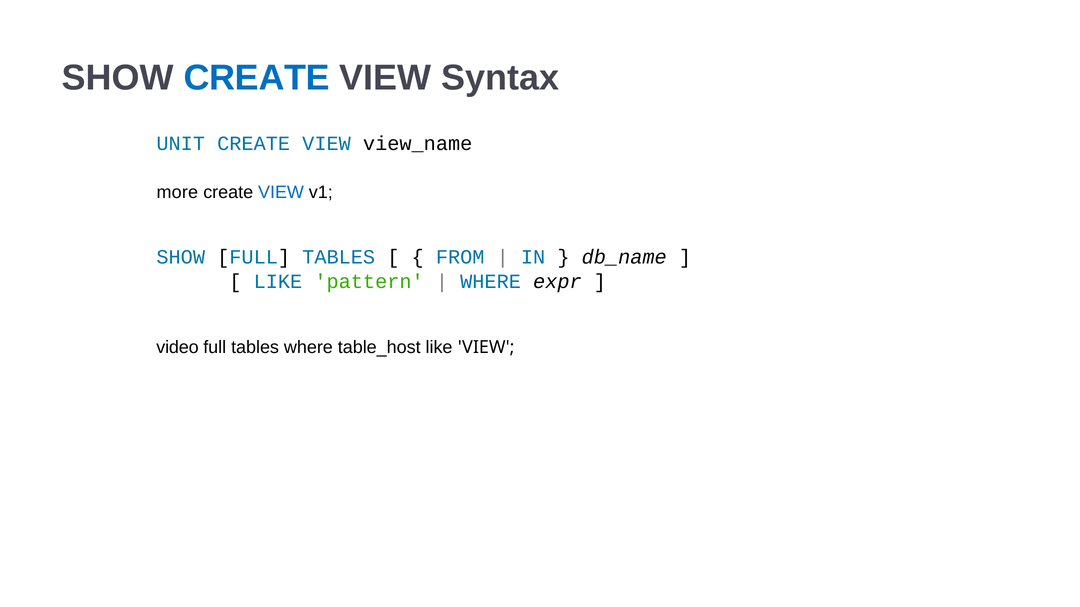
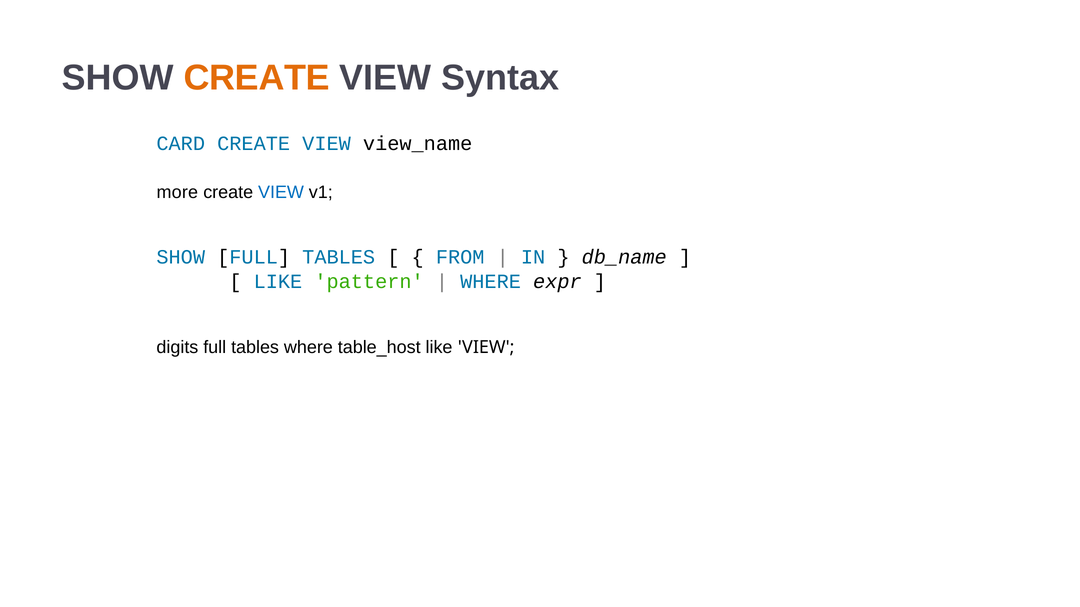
CREATE at (257, 78) colour: blue -> orange
UNIT: UNIT -> CARD
video: video -> digits
